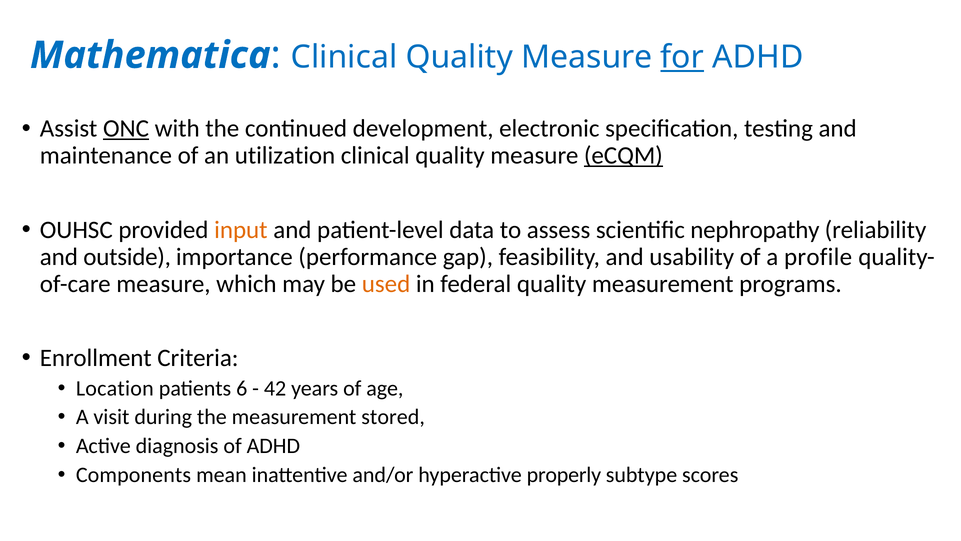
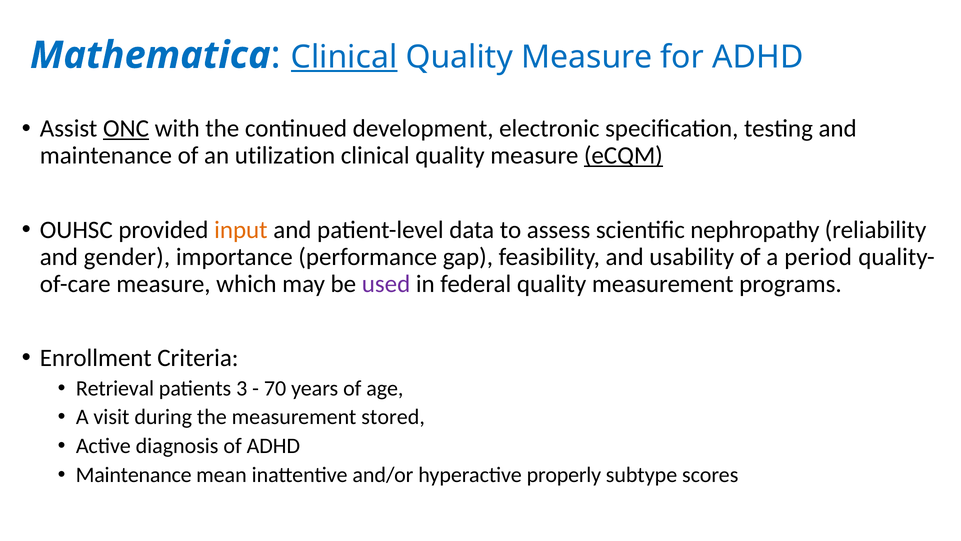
Clinical at (344, 57) underline: none -> present
for underline: present -> none
outside: outside -> gender
profile: profile -> period
used colour: orange -> purple
Location: Location -> Retrieval
6: 6 -> 3
42: 42 -> 70
Components at (133, 474): Components -> Maintenance
